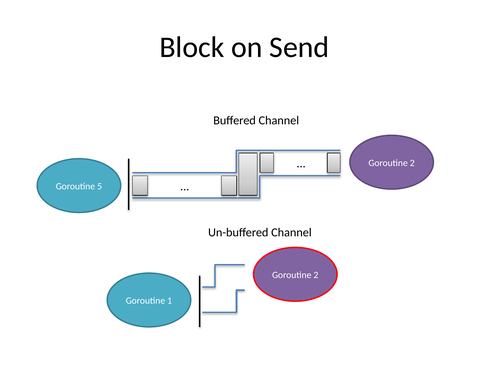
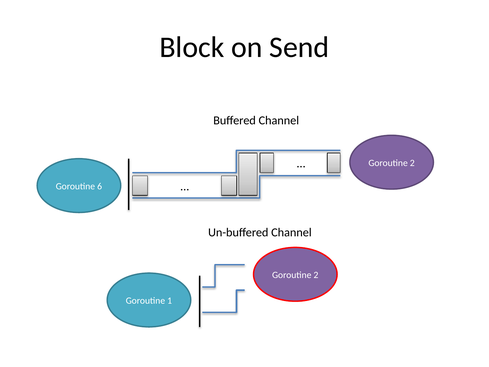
5: 5 -> 6
